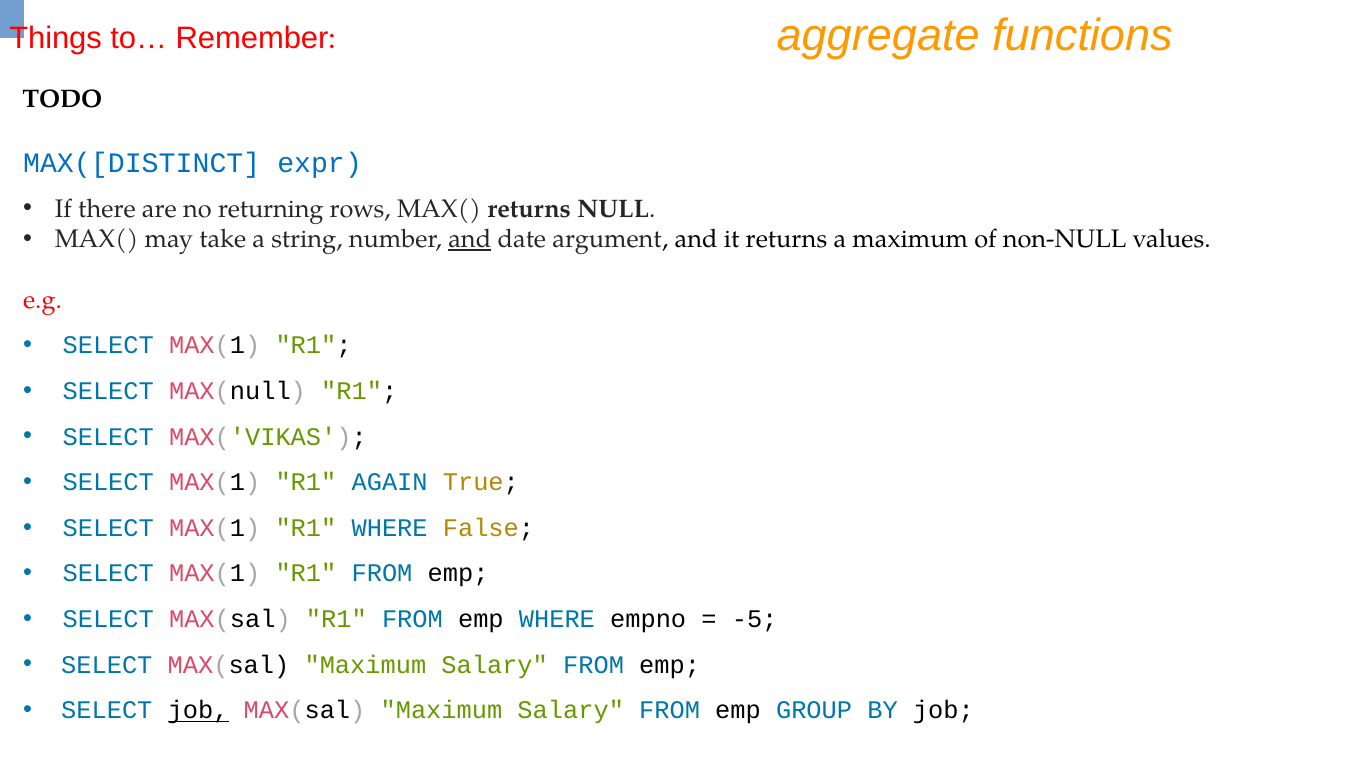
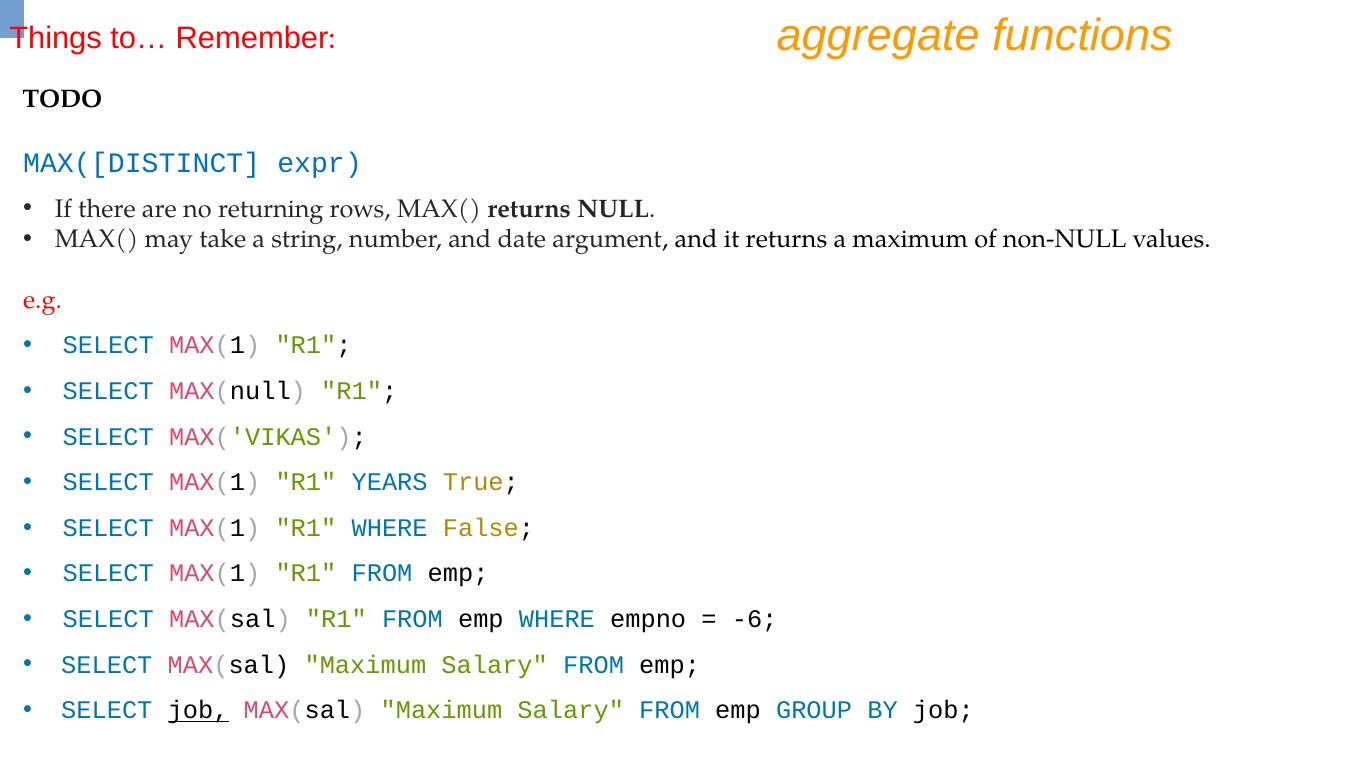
and at (470, 239) underline: present -> none
AGAIN: AGAIN -> YEARS
-5: -5 -> -6
